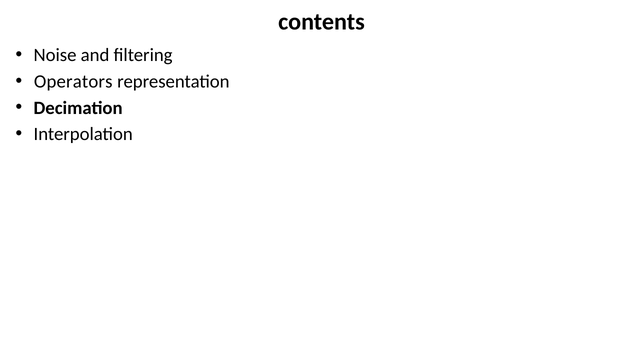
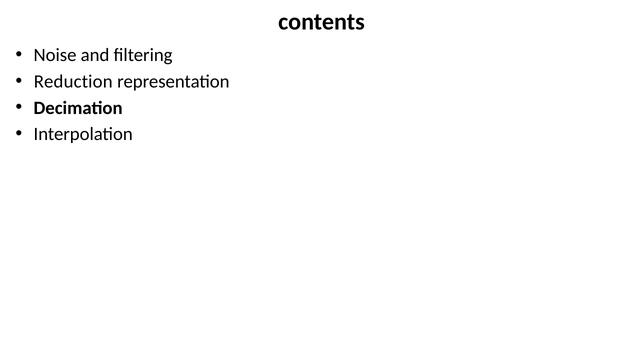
Operators: Operators -> Reduction
